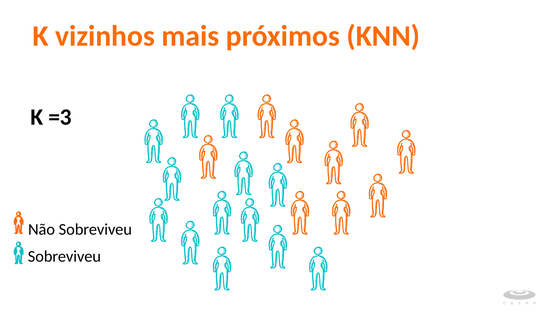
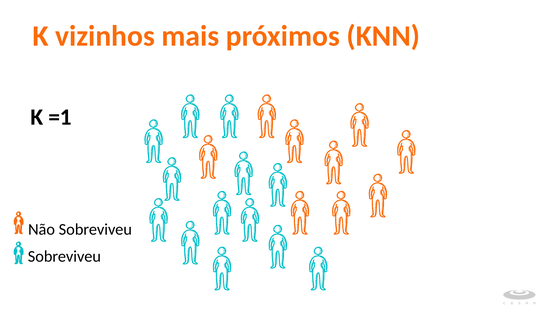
=3: =3 -> =1
